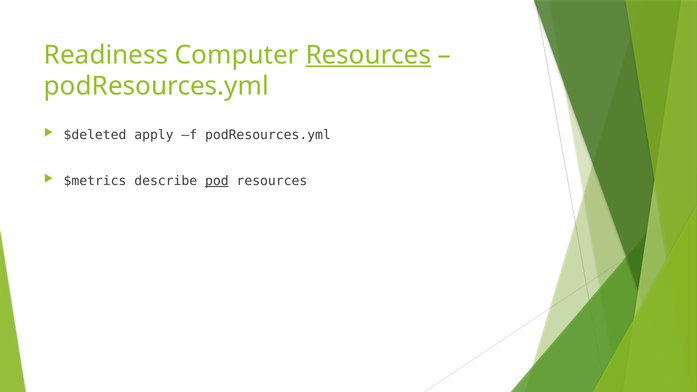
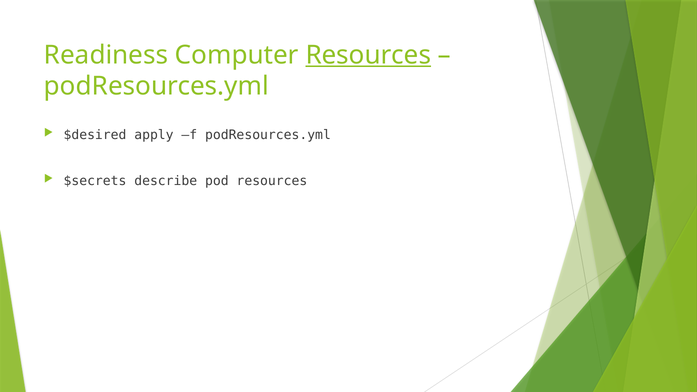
$deleted: $deleted -> $desired
$metrics: $metrics -> $secrets
pod underline: present -> none
